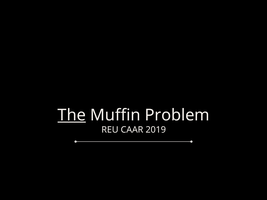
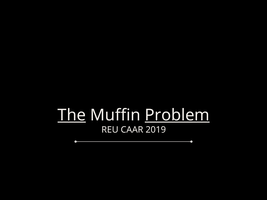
Problem underline: none -> present
